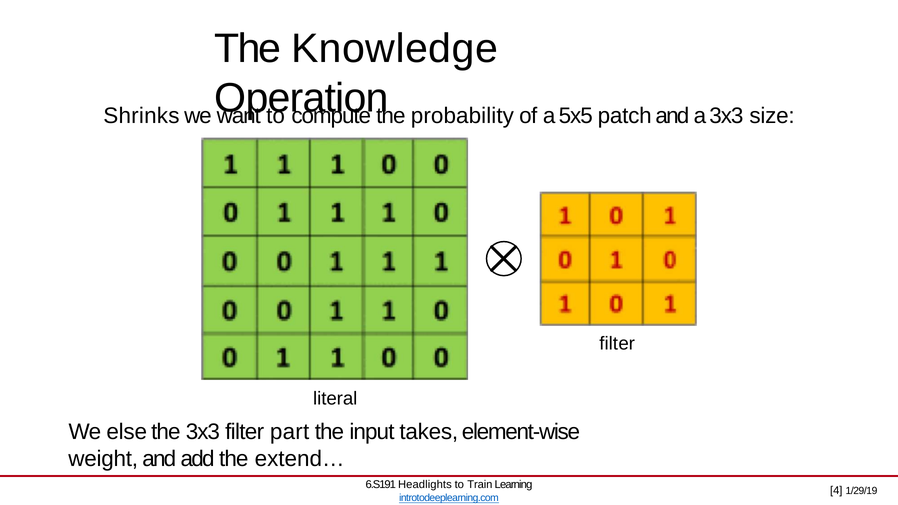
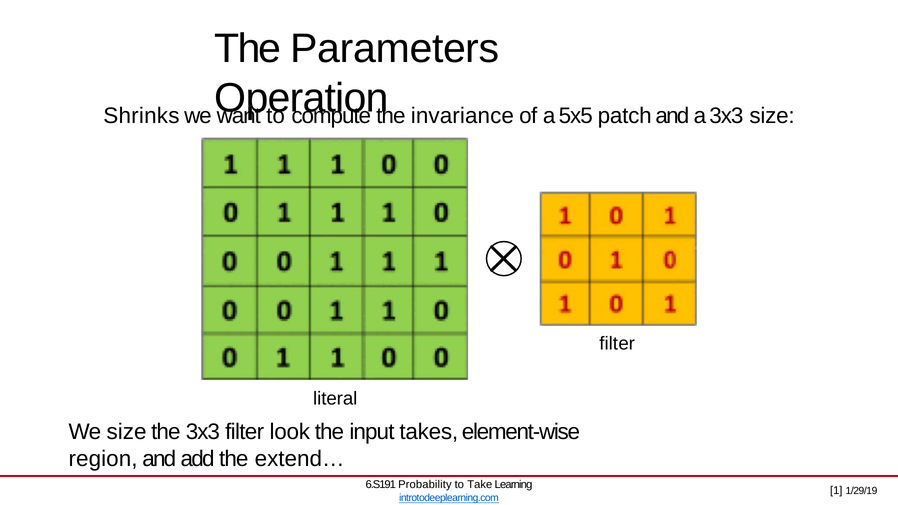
Knowledge: Knowledge -> Parameters
probability: probability -> invariance
We else: else -> size
part: part -> look
weight: weight -> region
Headlights: Headlights -> Probability
Train: Train -> Take
4: 4 -> 1
